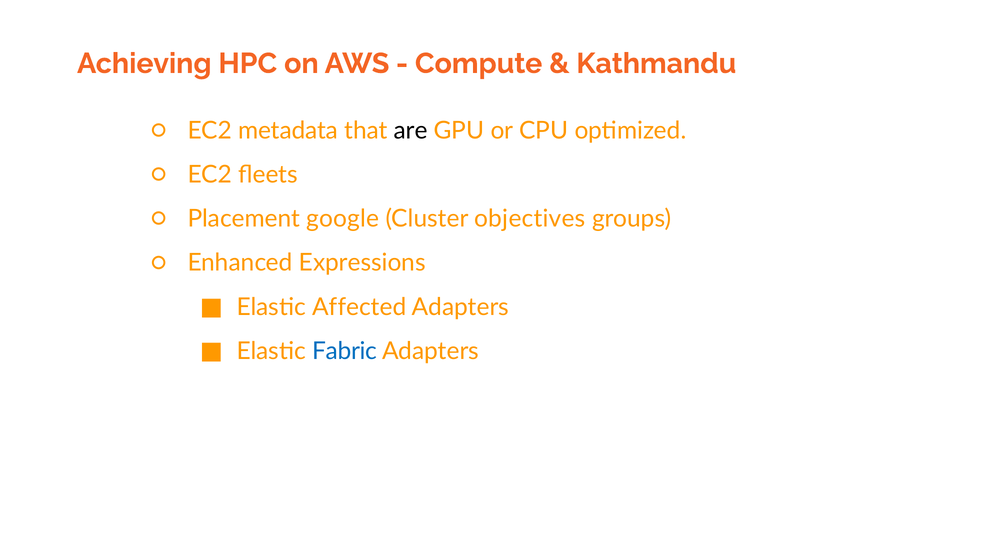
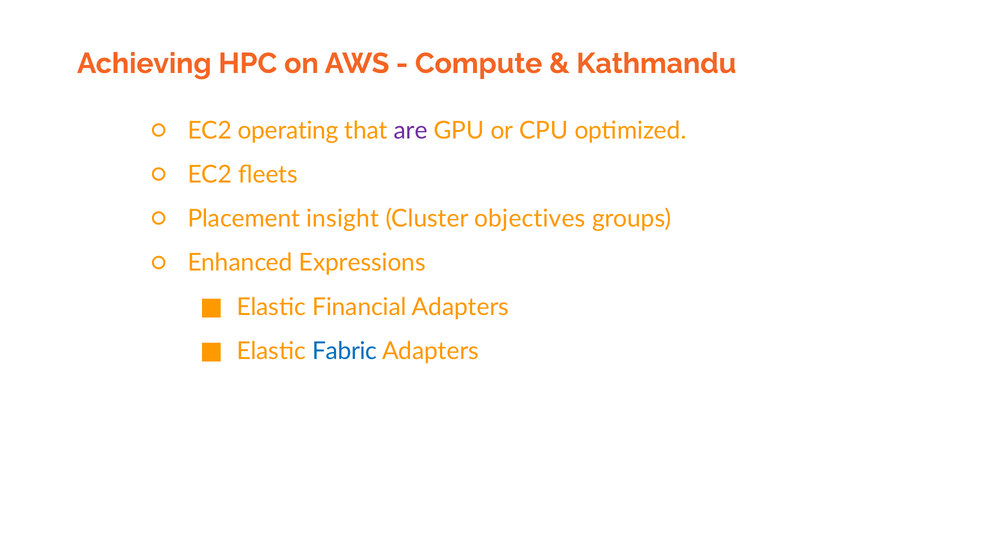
metadata: metadata -> operating
are colour: black -> purple
google: google -> insight
Affected: Affected -> Financial
